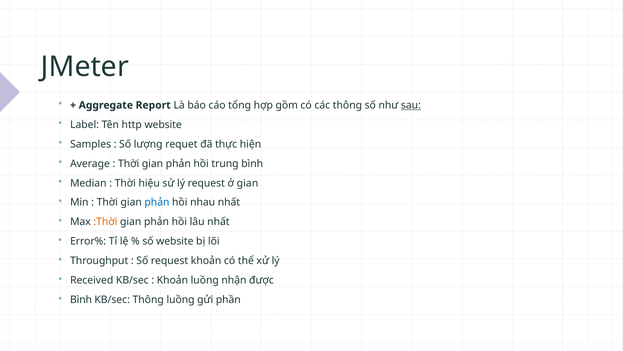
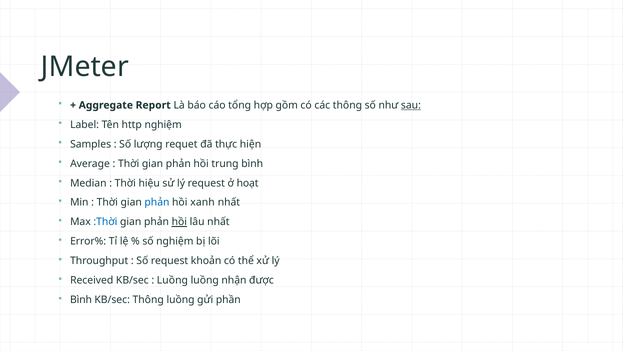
http website: website -> nghiệm
ở gian: gian -> hoạt
nhau: nhau -> xanh
:Thời colour: orange -> blue
hồi at (179, 222) underline: none -> present
số website: website -> nghiệm
Khoản at (172, 280): Khoản -> Luồng
